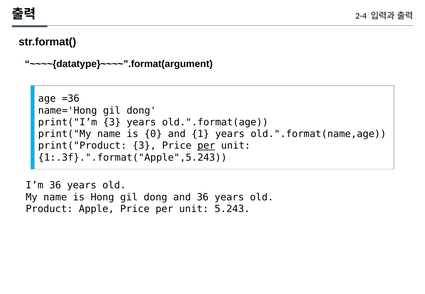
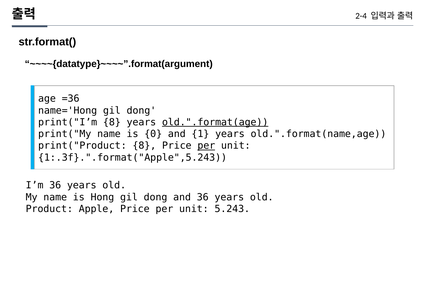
print("I’m 3: 3 -> 8
old.".format(age underline: none -> present
print("Product 3: 3 -> 8
